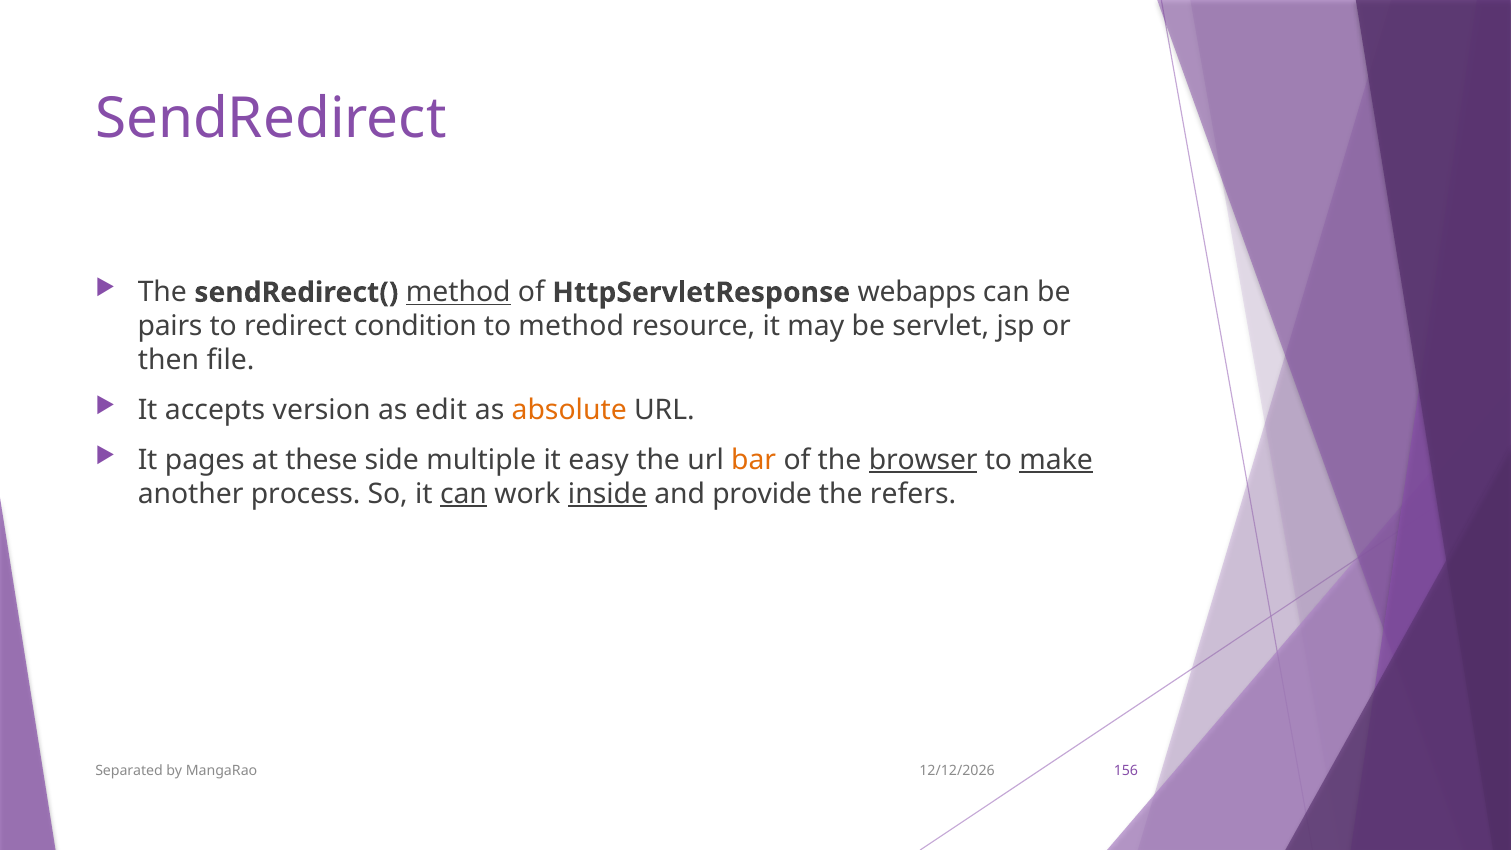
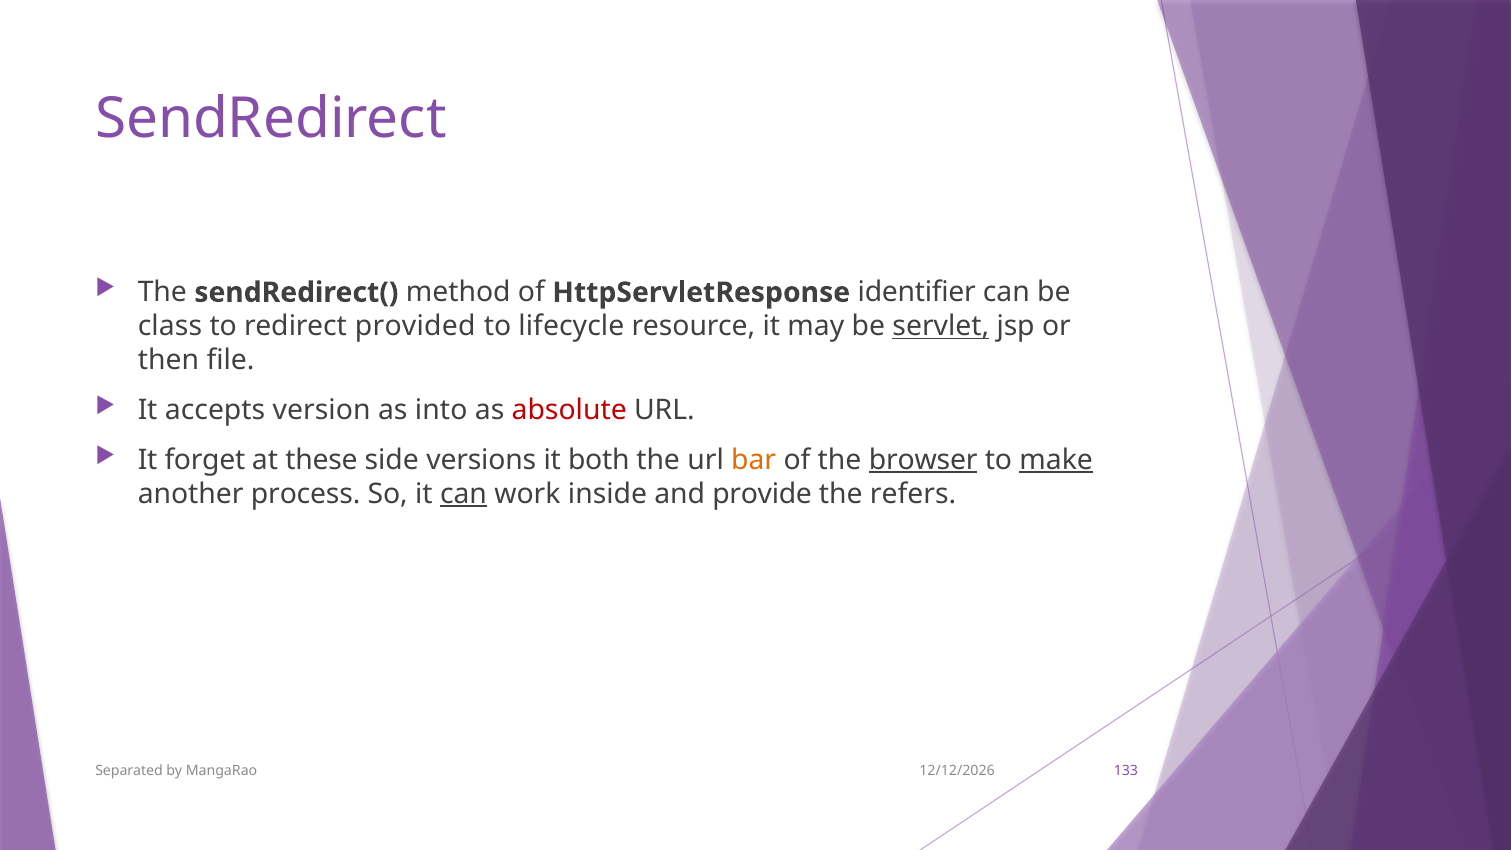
method at (458, 292) underline: present -> none
webapps: webapps -> identifier
pairs: pairs -> class
condition: condition -> provided
to method: method -> lifecycle
servlet underline: none -> present
edit: edit -> into
absolute colour: orange -> red
pages: pages -> forget
multiple: multiple -> versions
easy: easy -> both
inside underline: present -> none
156: 156 -> 133
